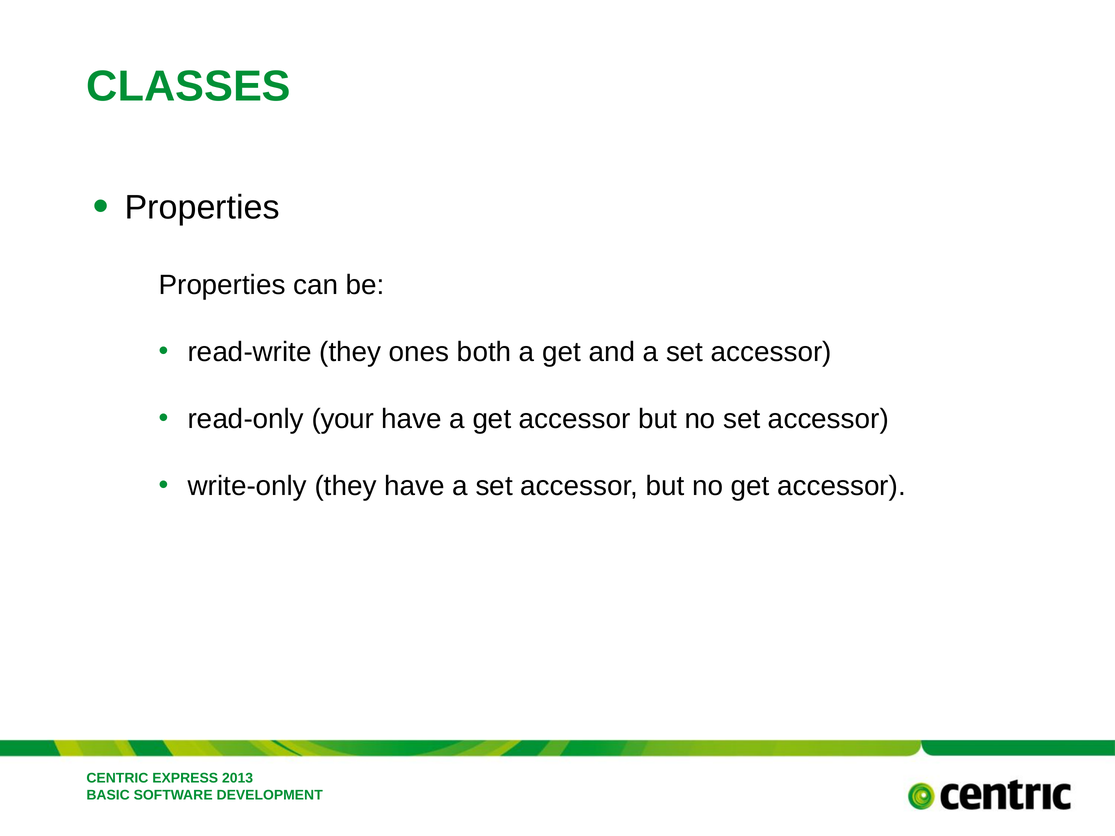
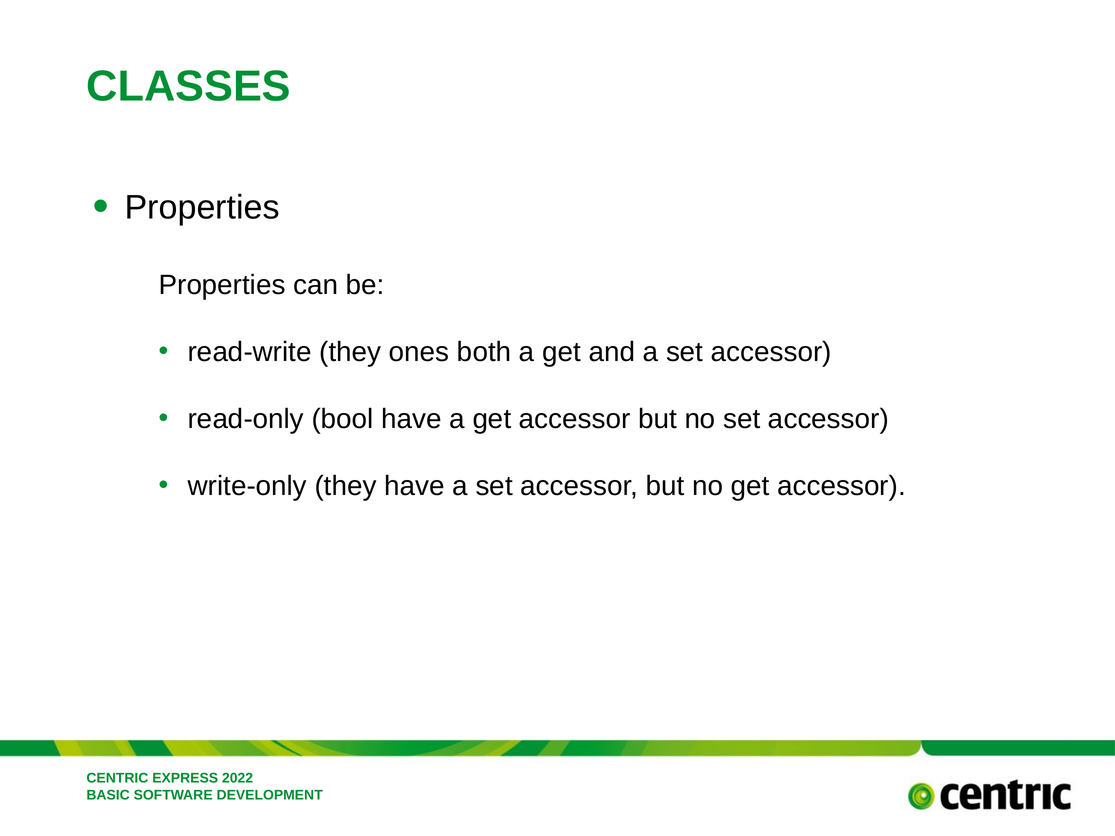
your: your -> bool
2013: 2013 -> 2022
